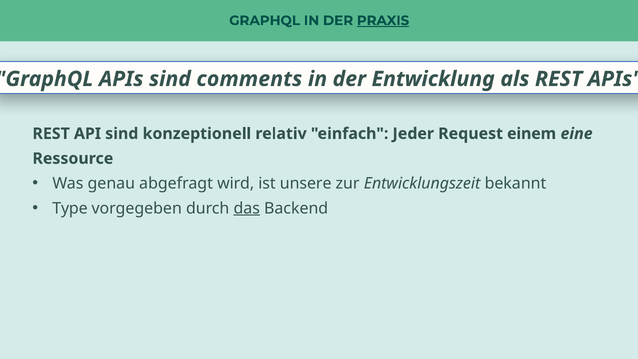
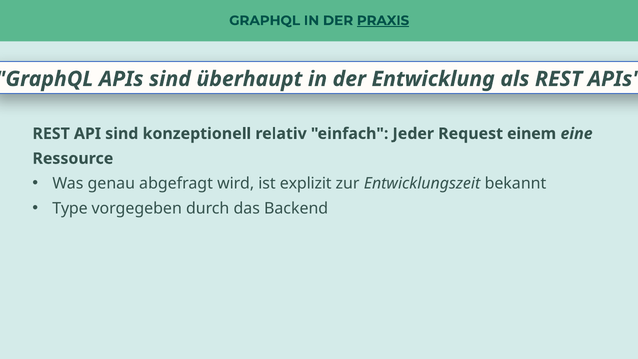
comments: comments -> überhaupt
unsere: unsere -> explizit
das underline: present -> none
